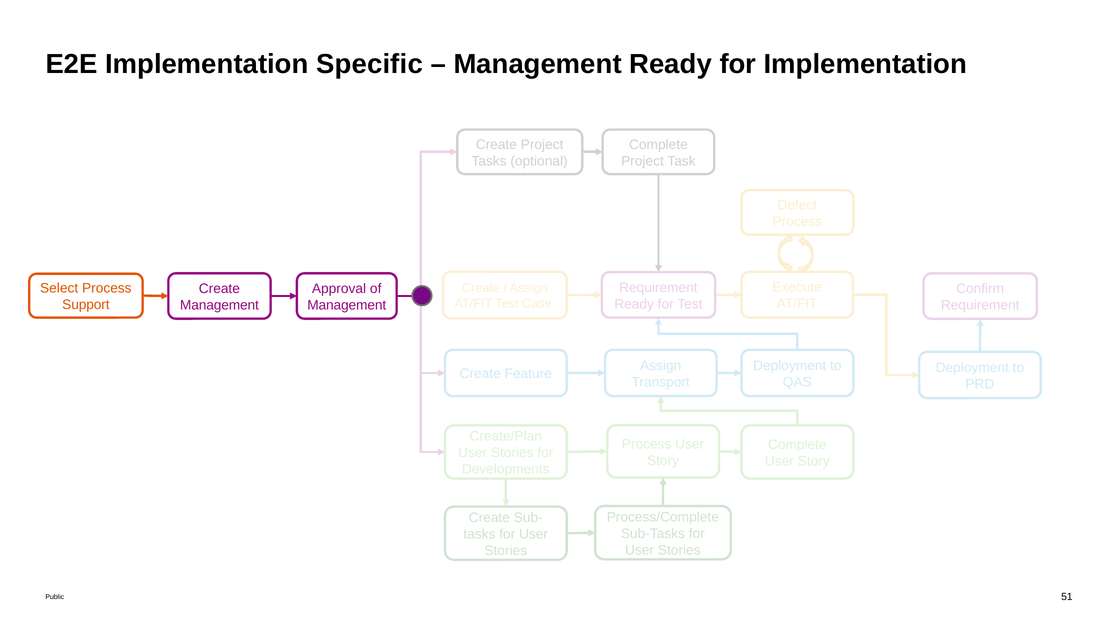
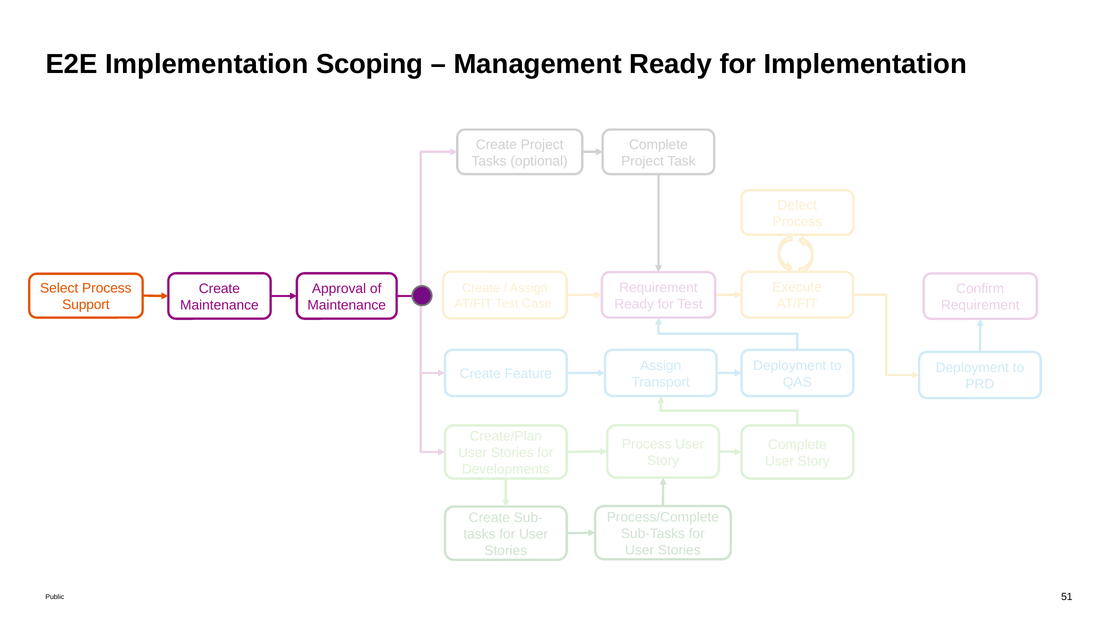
Specific: Specific -> Scoping
Management at (219, 305): Management -> Maintenance
Management at (347, 305): Management -> Maintenance
